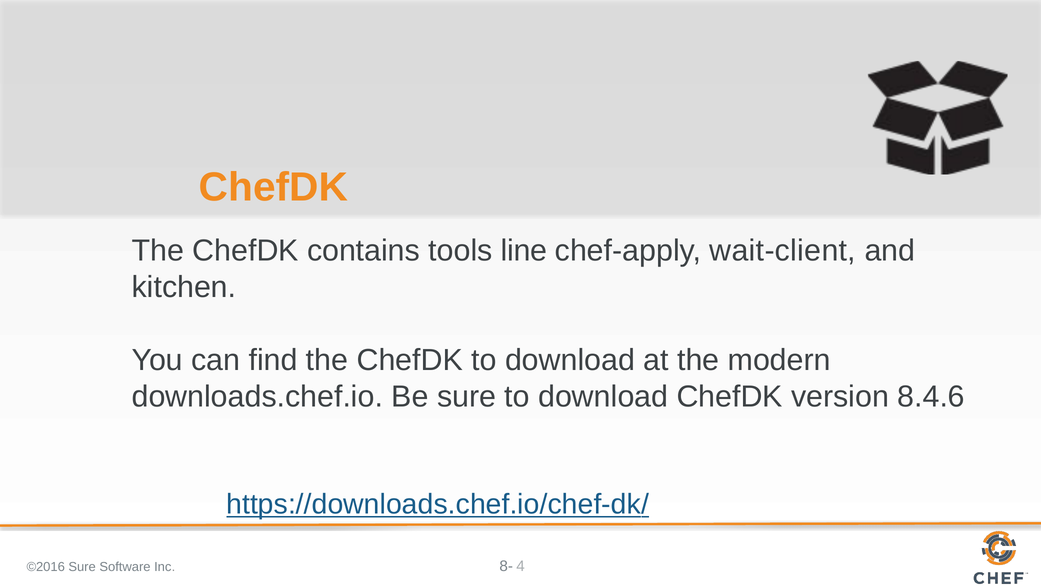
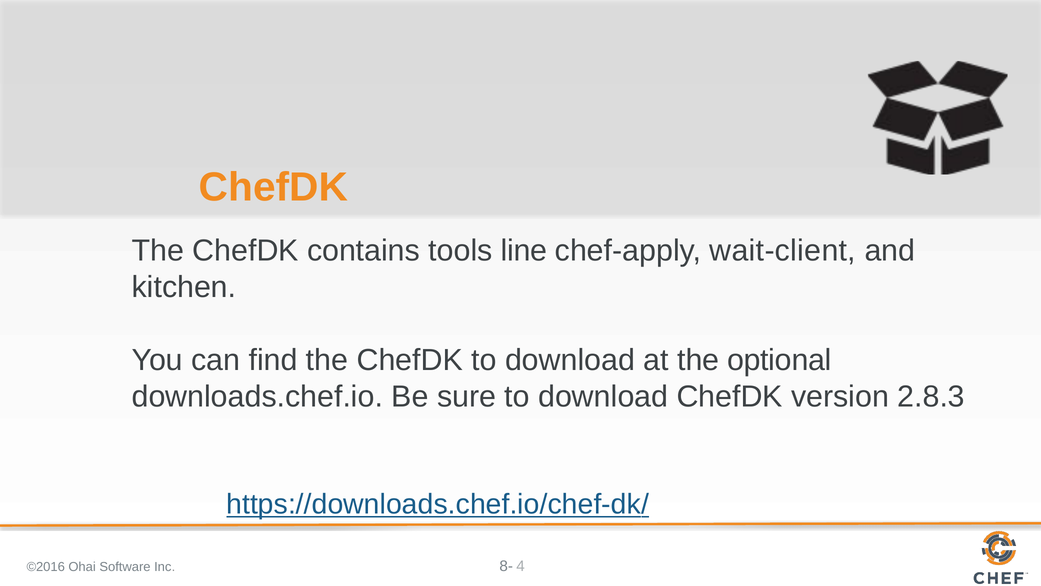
modern: modern -> optional
8.4.6: 8.4.6 -> 2.8.3
©2016 Sure: Sure -> Ohai
